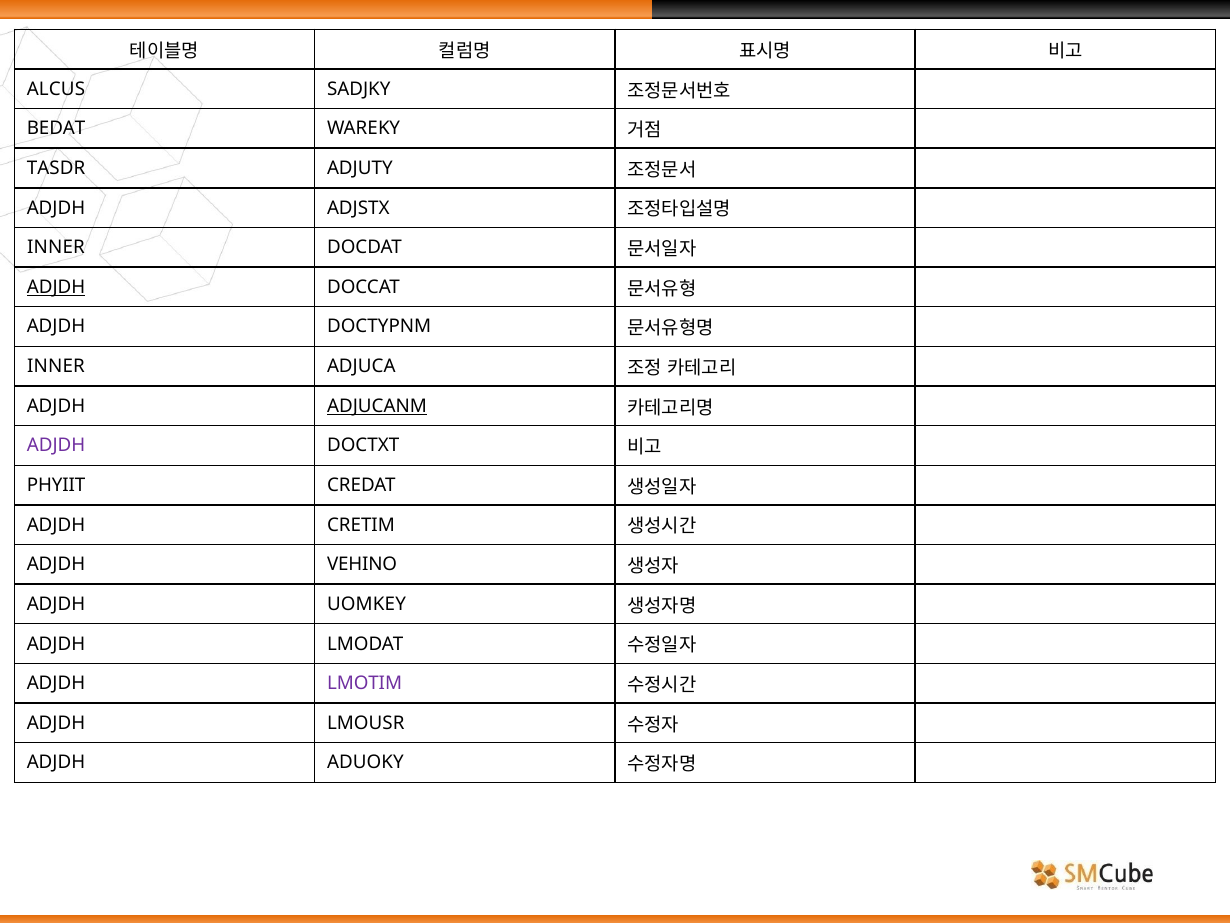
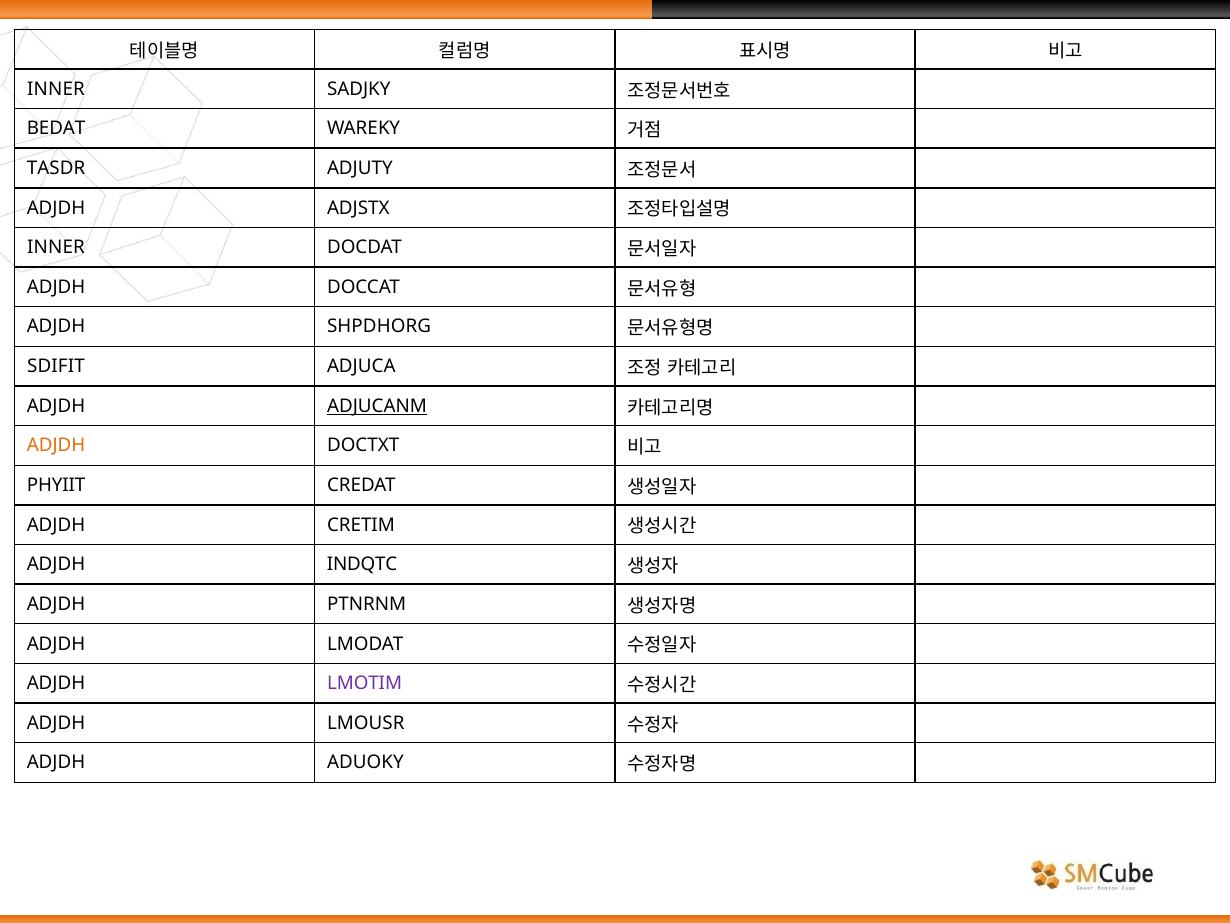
ALCUS at (56, 89): ALCUS -> INNER
ADJDH at (56, 287) underline: present -> none
DOCTYPNM: DOCTYPNM -> SHPDHORG
INNER at (56, 366): INNER -> SDIFIT
ADJDH at (56, 445) colour: purple -> orange
VEHINO: VEHINO -> INDQTC
UOMKEY: UOMKEY -> PTNRNM
